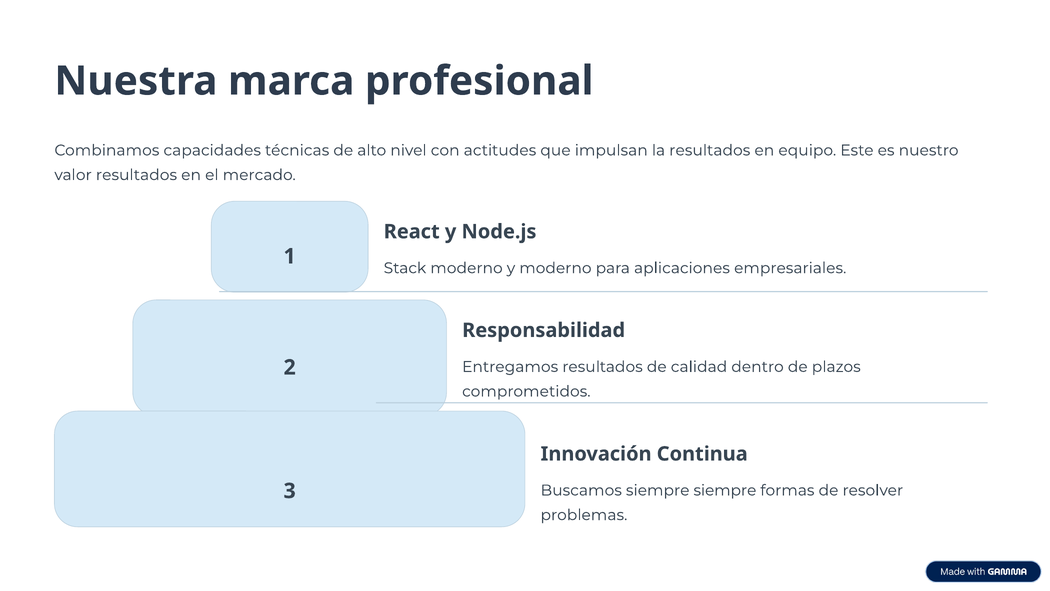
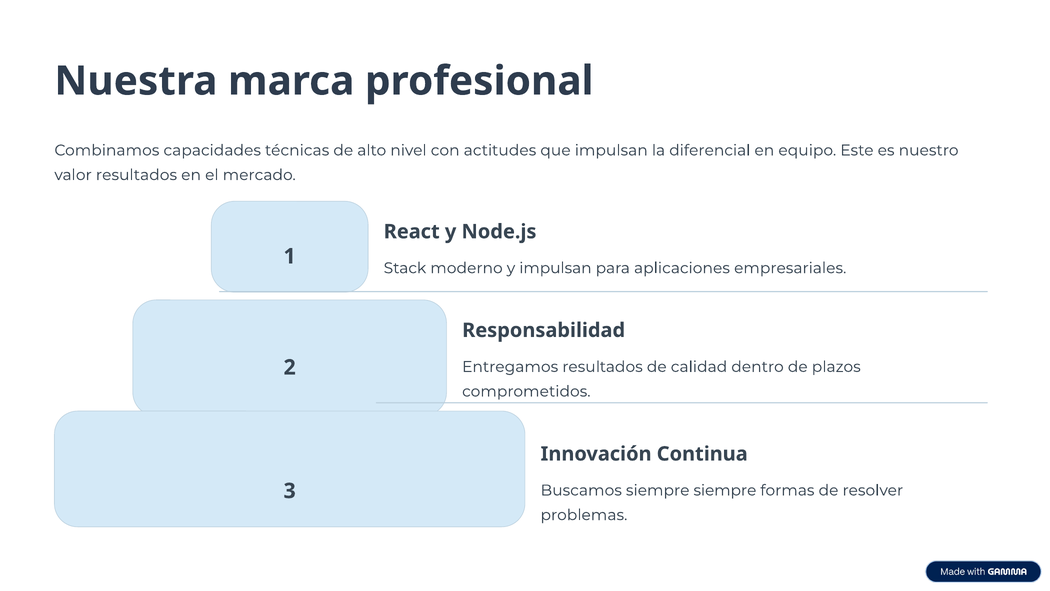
la resultados: resultados -> diferencial
y moderno: moderno -> impulsan
